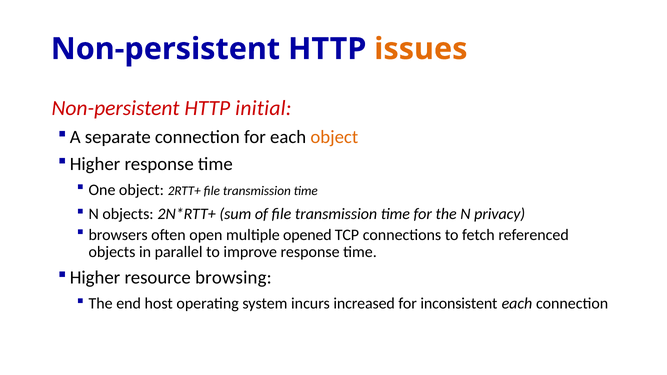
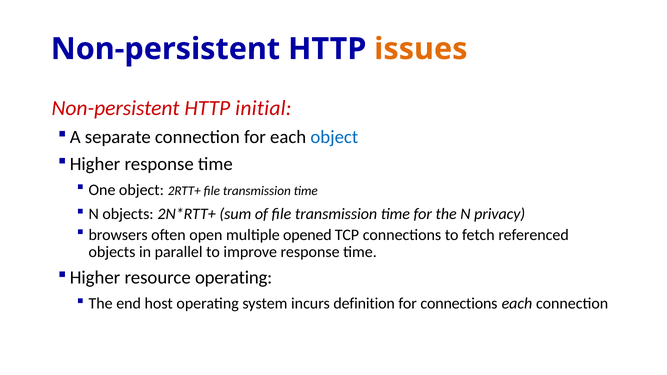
object at (334, 137) colour: orange -> blue
resource browsing: browsing -> operating
increased: increased -> definition
for inconsistent: inconsistent -> connections
